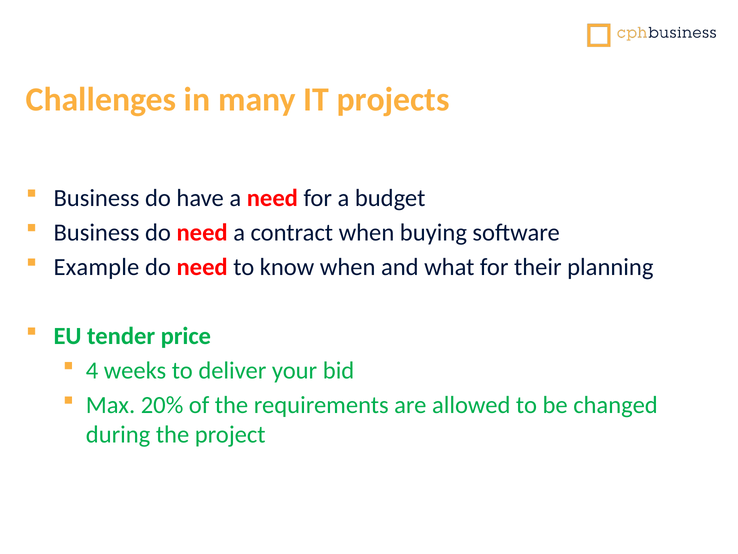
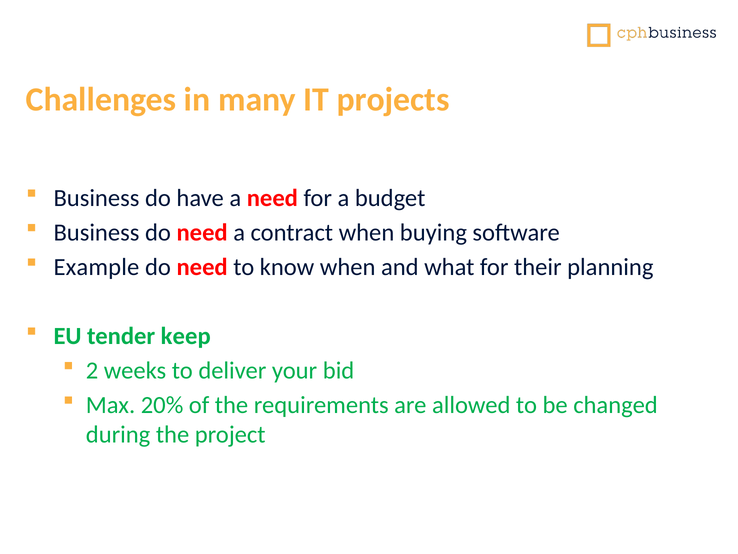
price: price -> keep
4: 4 -> 2
